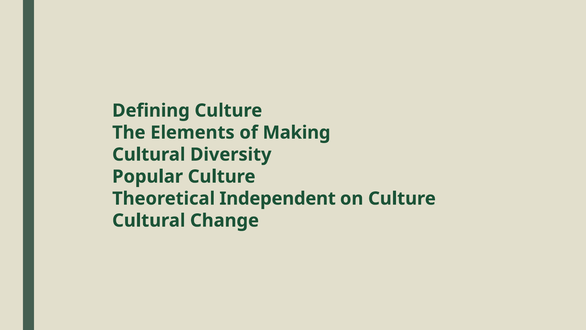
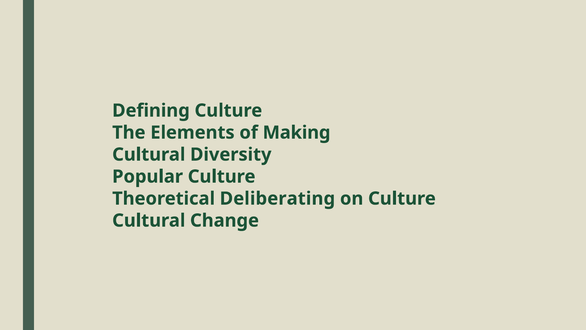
Independent: Independent -> Deliberating
